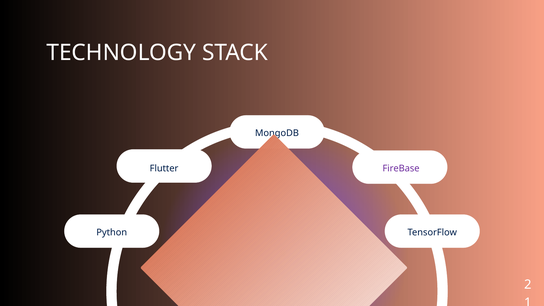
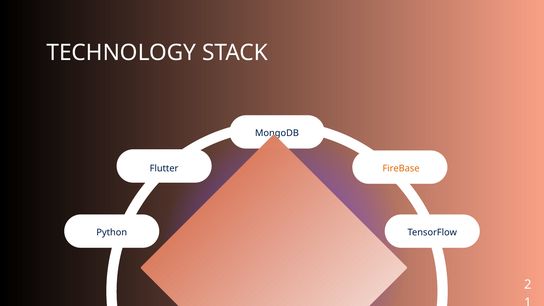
FireBase colour: purple -> orange
